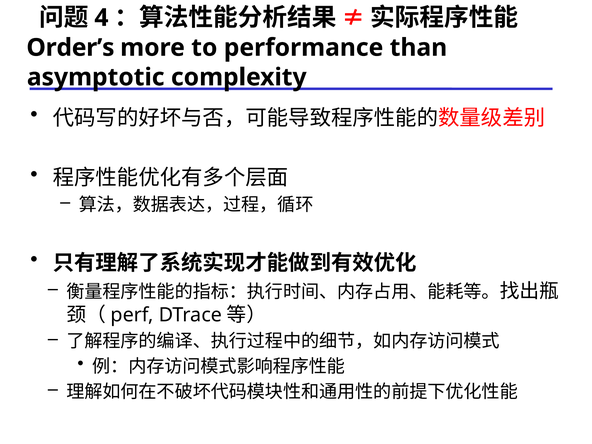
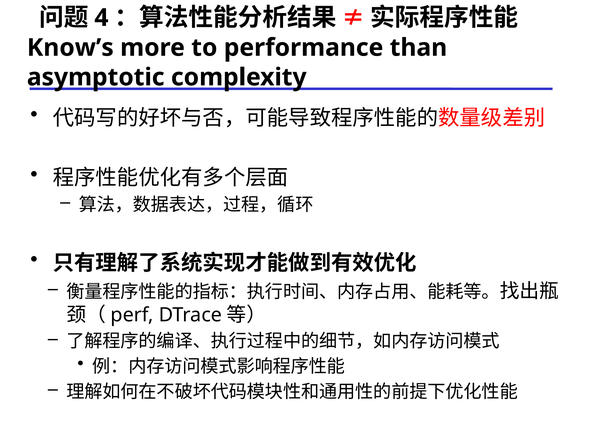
Order’s: Order’s -> Know’s
